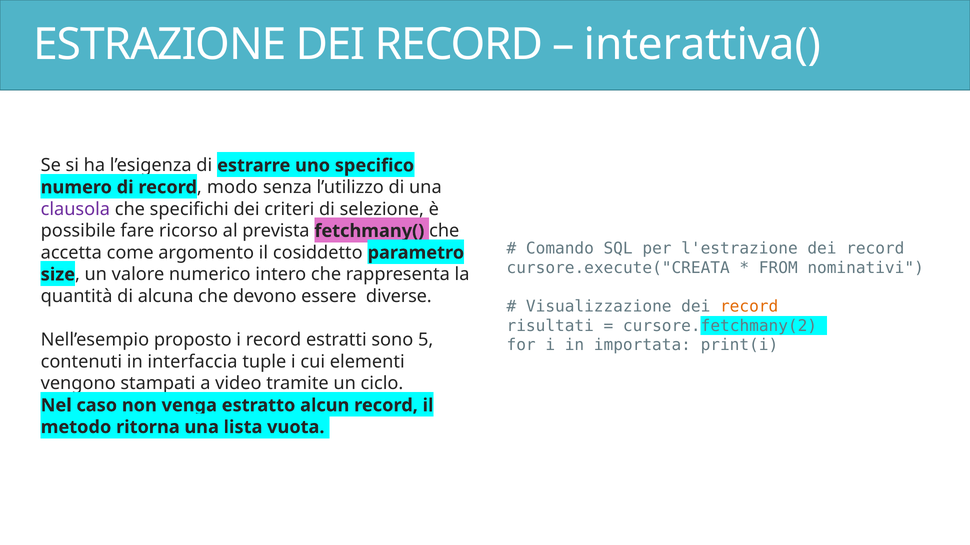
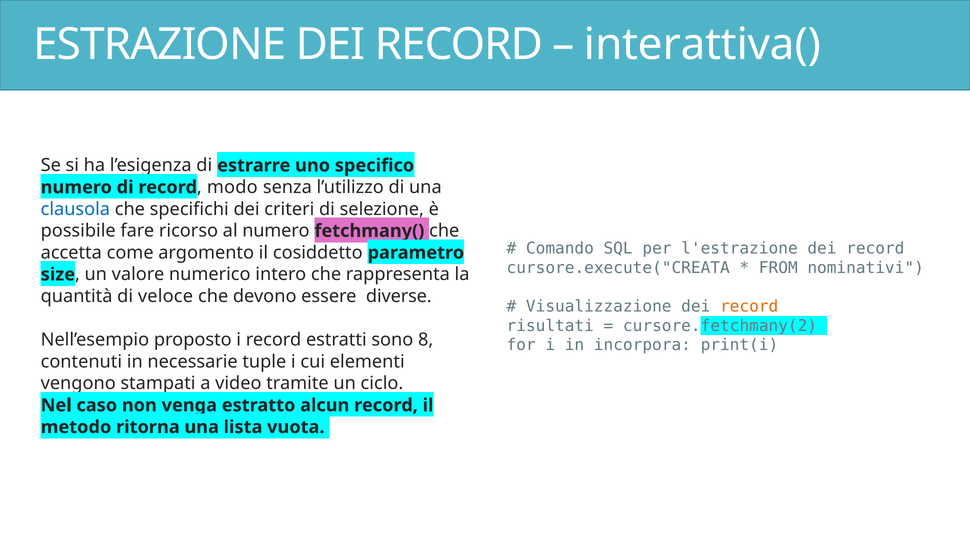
clausola colour: purple -> blue
al prevista: prevista -> numero
alcuna: alcuna -> veloce
5: 5 -> 8
importata: importata -> incorpora
interfaccia: interfaccia -> necessarie
